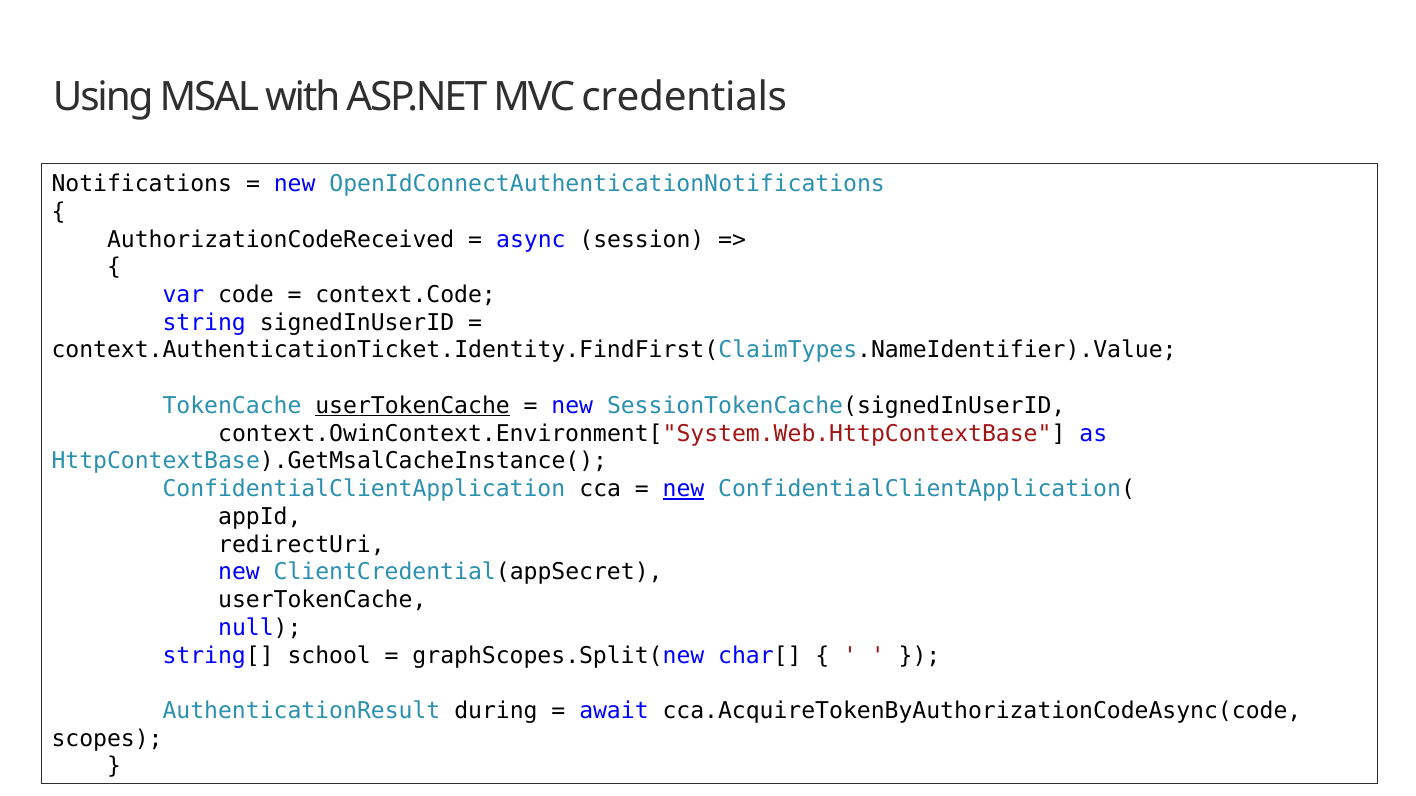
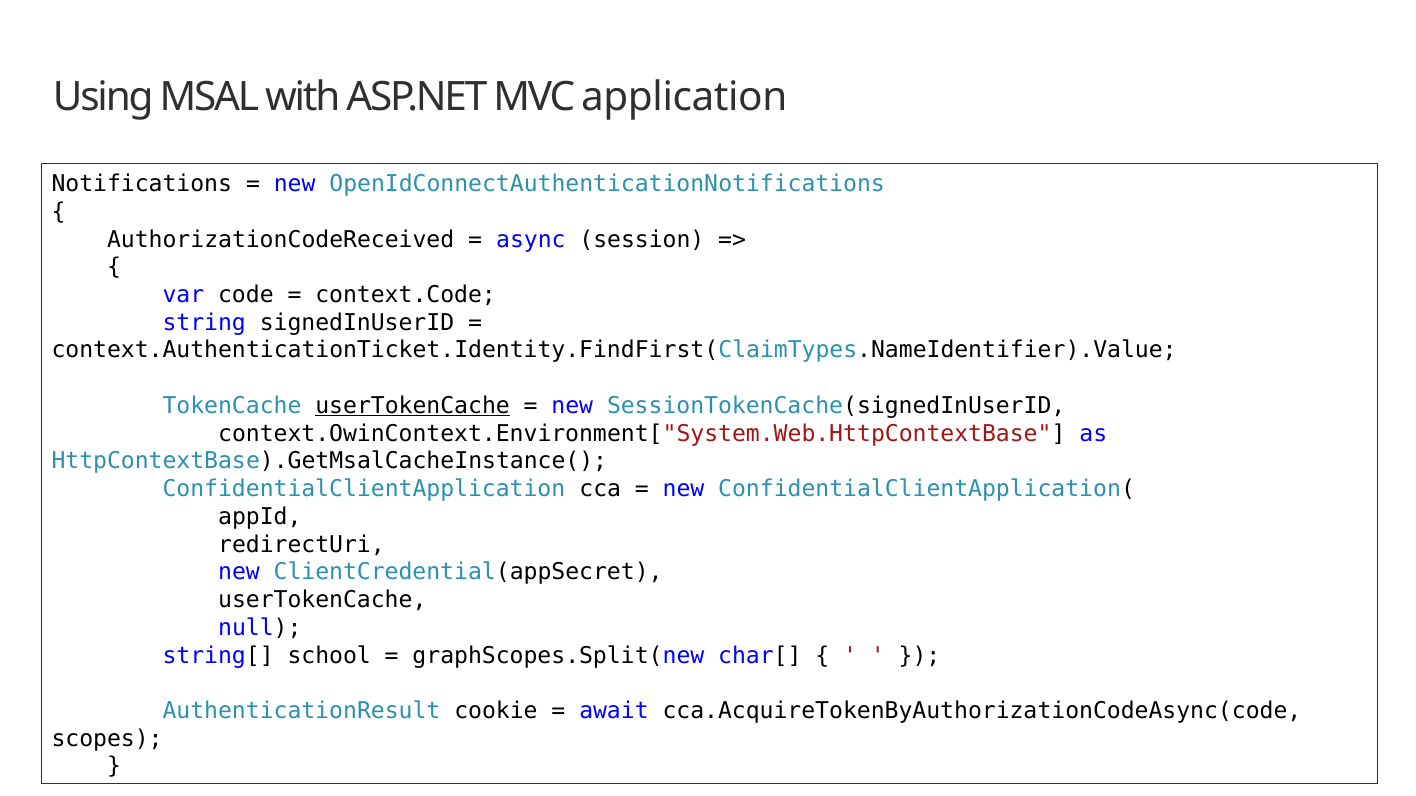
credentials: credentials -> application
new at (684, 489) underline: present -> none
during: during -> cookie
